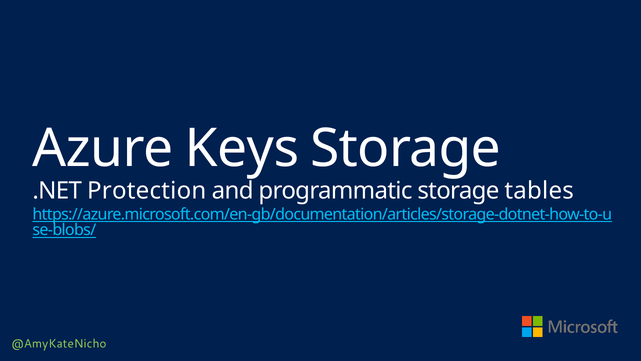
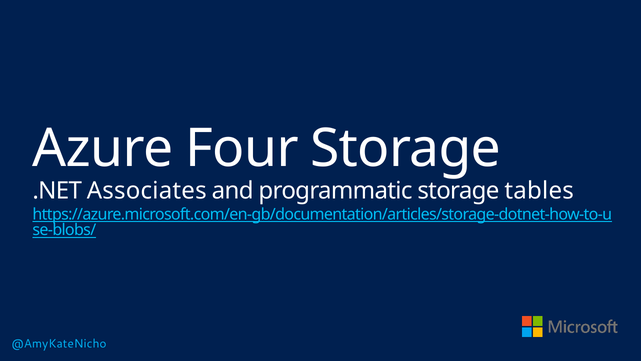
Keys: Keys -> Four
Protection: Protection -> Associates
@AmyKateNicho colour: light green -> light blue
